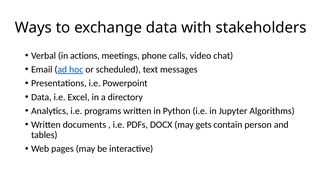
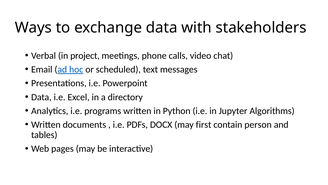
actions: actions -> project
gets: gets -> first
